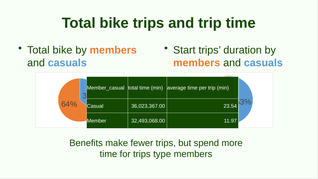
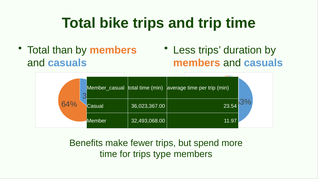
bike at (62, 50): bike -> than
Start: Start -> Less
